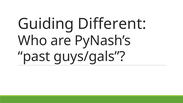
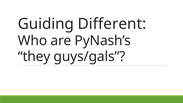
past: past -> they
